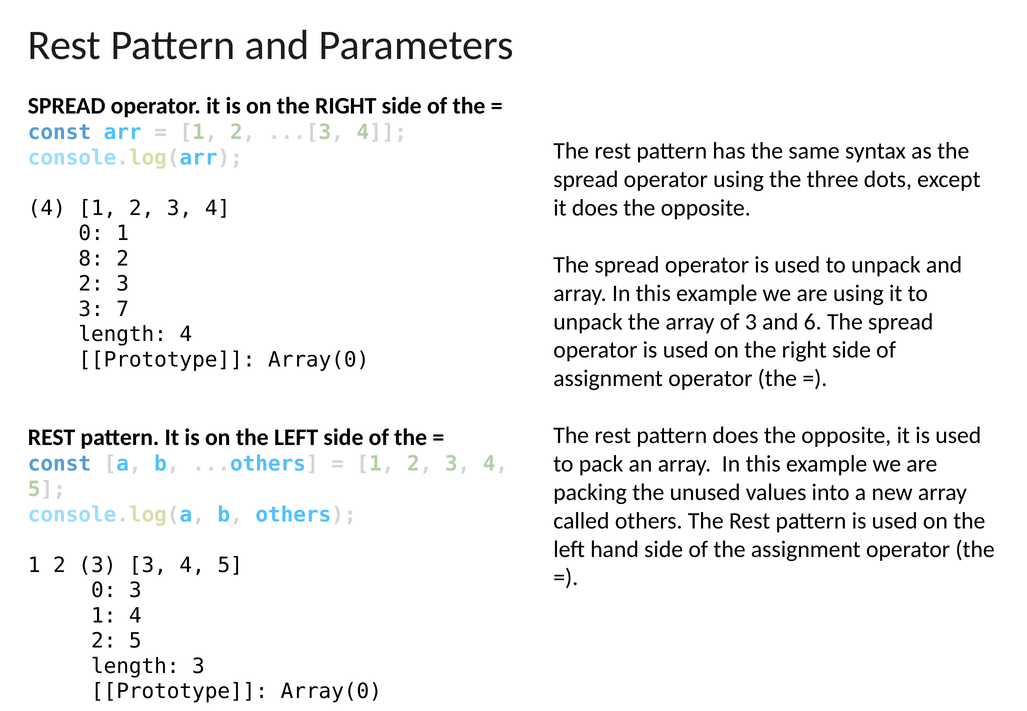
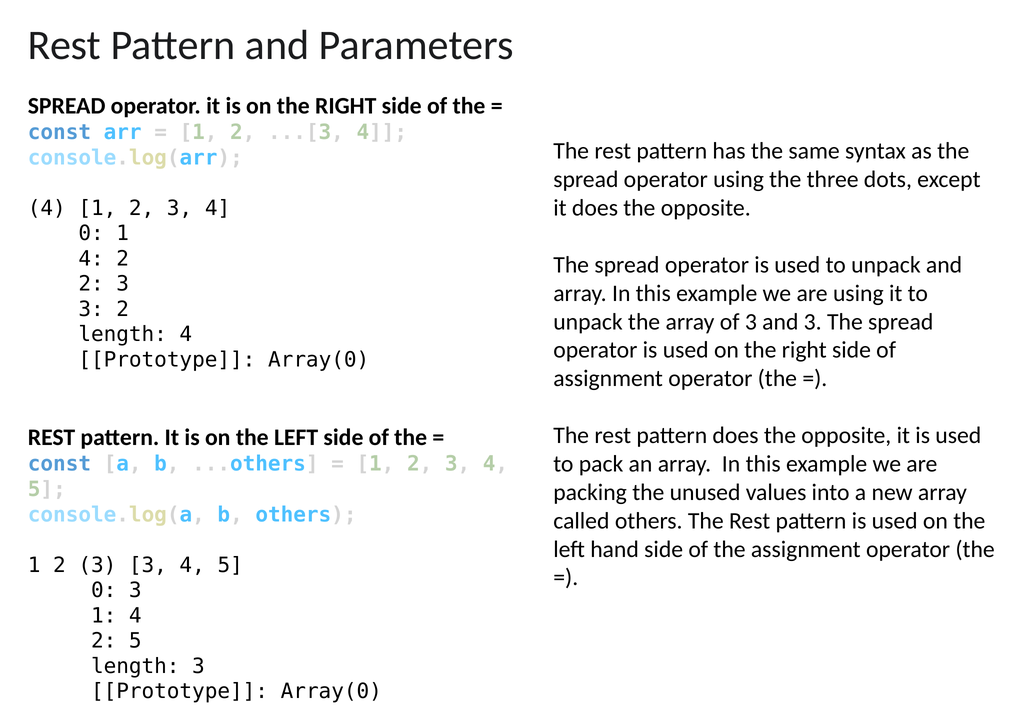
8 at (91, 259): 8 -> 4
3 7: 7 -> 2
and 6: 6 -> 3
